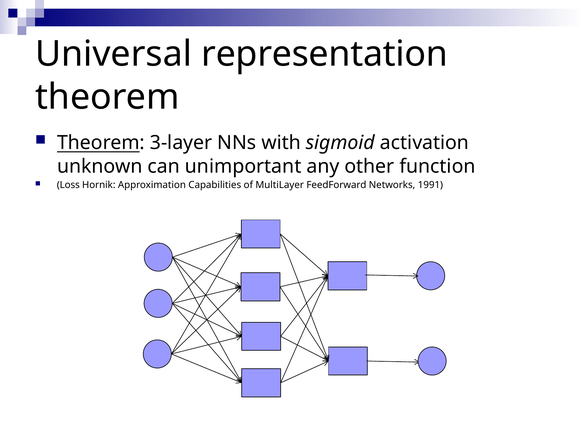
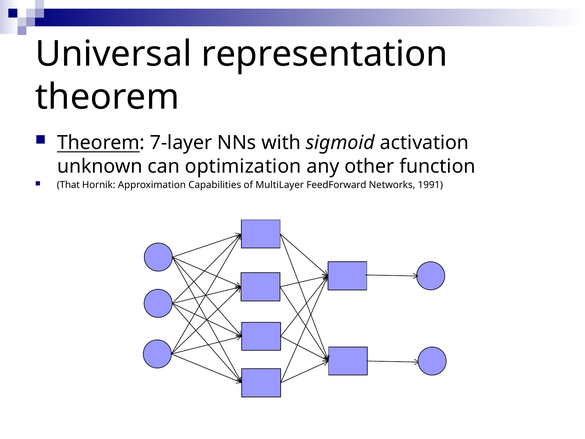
3-layer: 3-layer -> 7-layer
unimportant: unimportant -> optimization
Loss: Loss -> That
